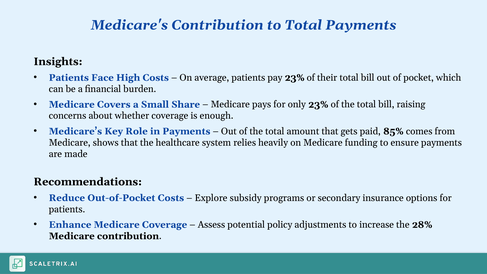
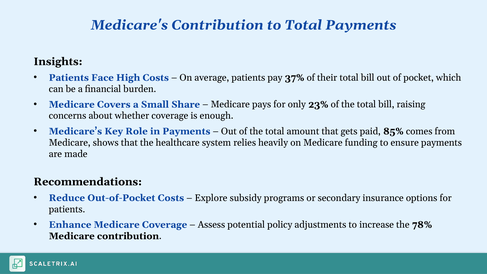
pay 23%: 23% -> 37%
28%: 28% -> 78%
